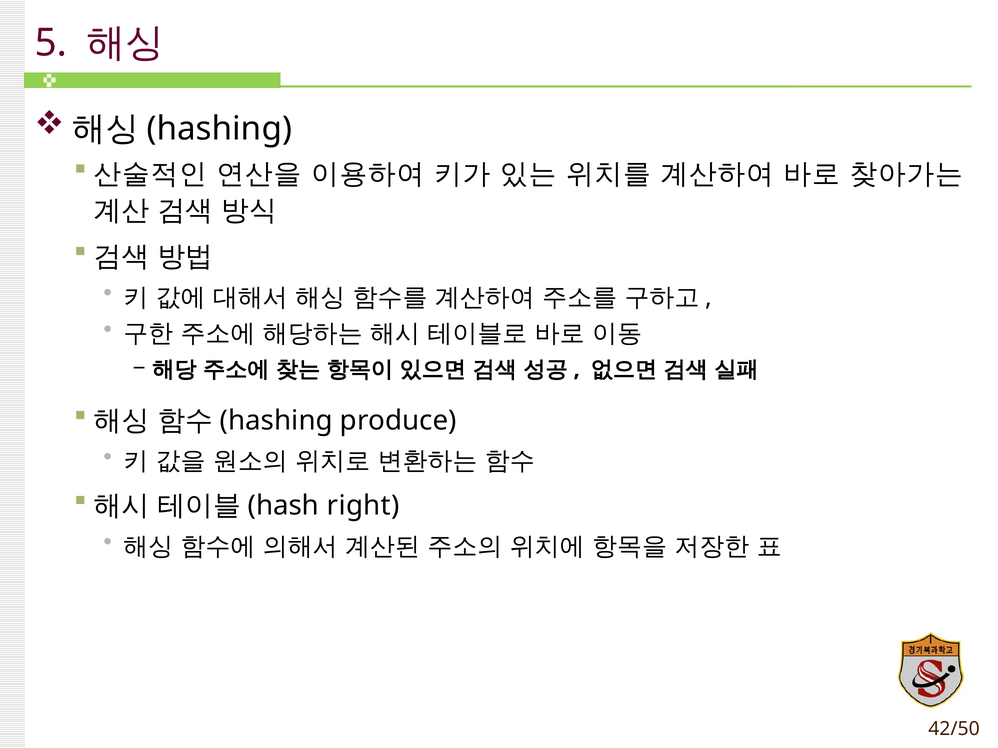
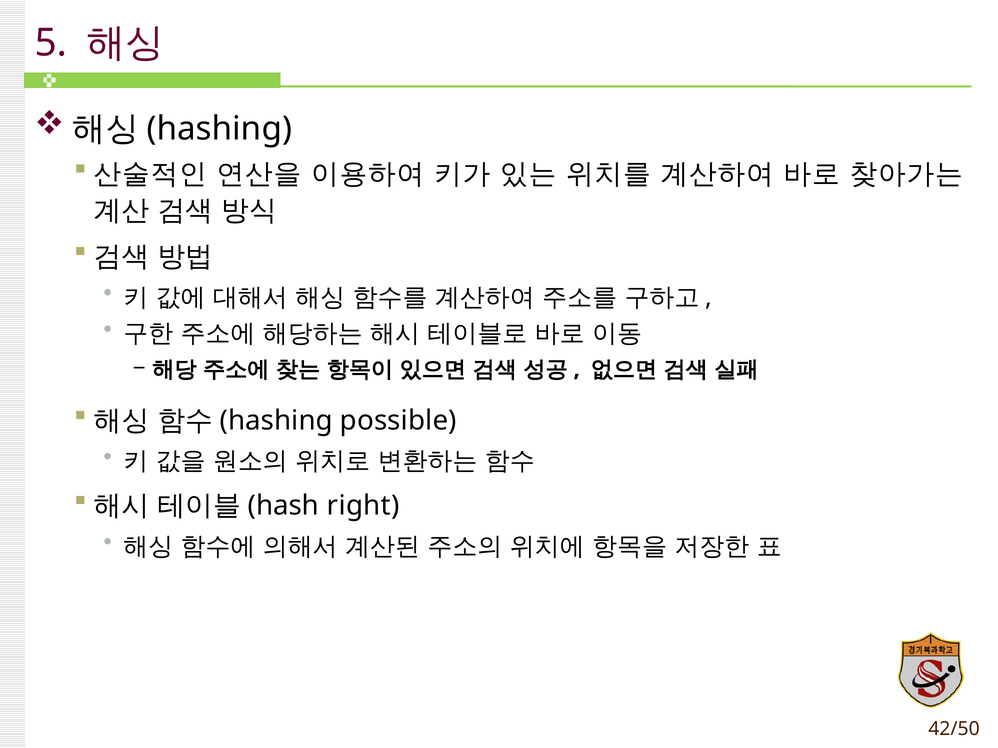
produce: produce -> possible
